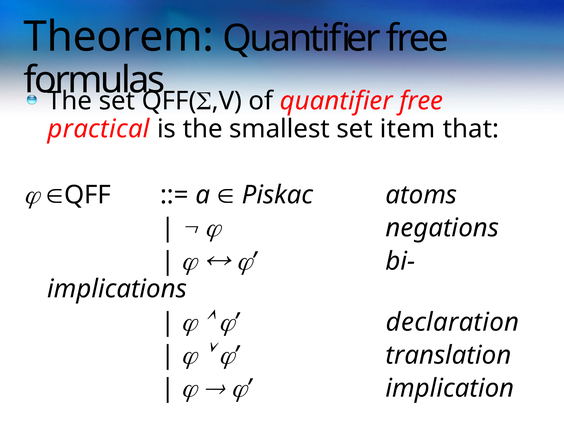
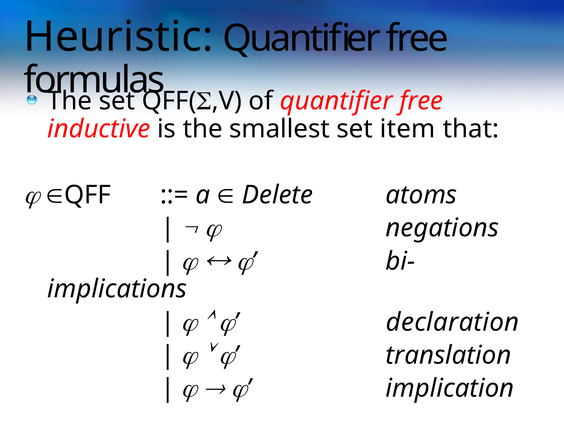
Theorem: Theorem -> Heuristic
practical: practical -> inductive
Piskac: Piskac -> Delete
